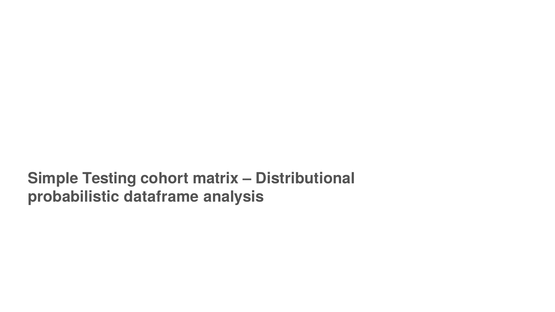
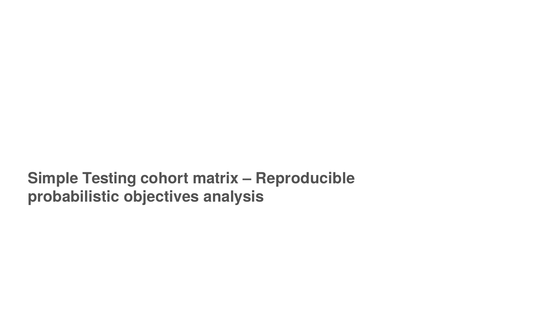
Distributional: Distributional -> Reproducible
dataframe: dataframe -> objectives
